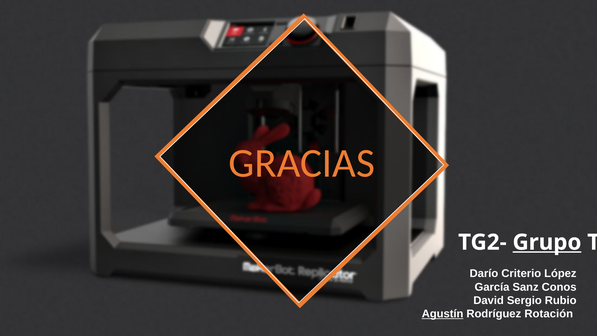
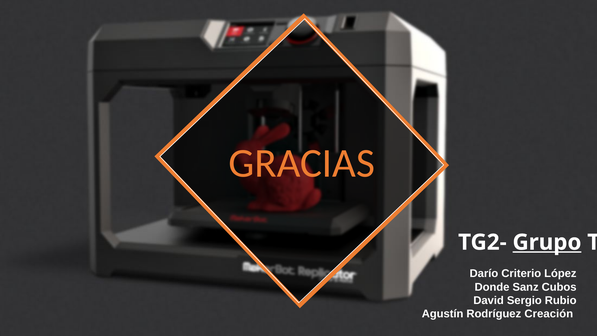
García: García -> Donde
Conos: Conos -> Cubos
Agustín underline: present -> none
Rotación: Rotación -> Creación
